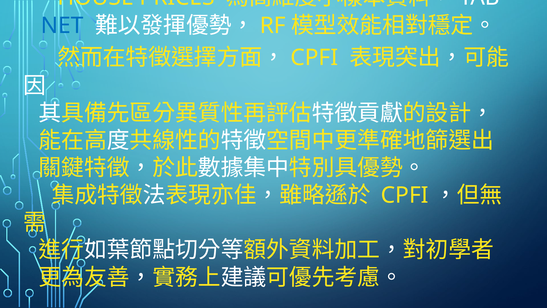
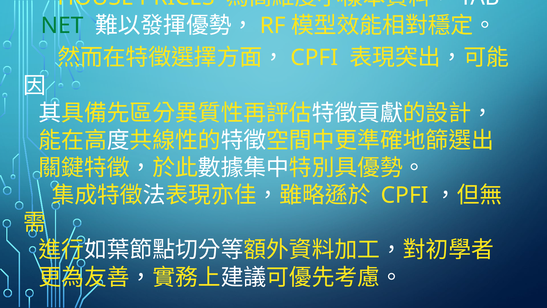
NET colour: blue -> green
